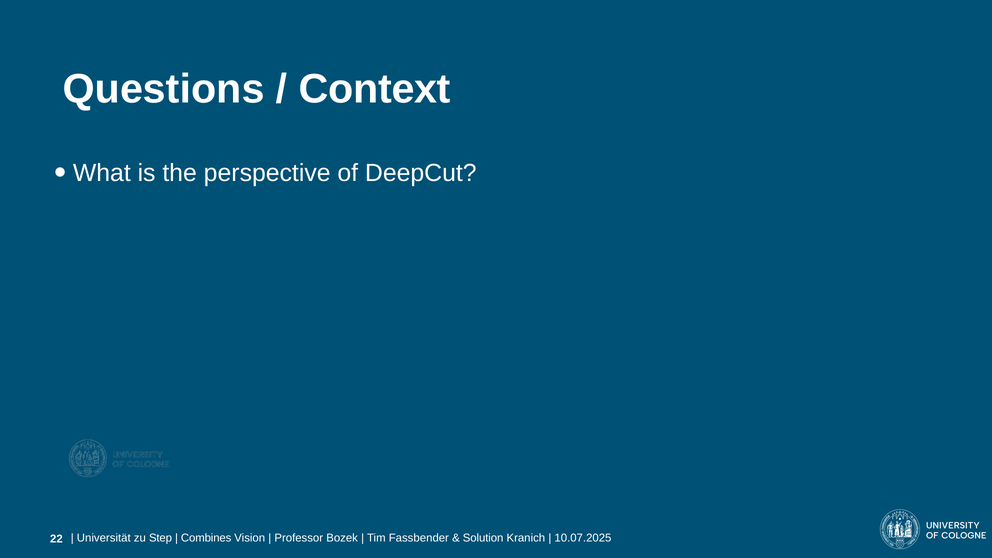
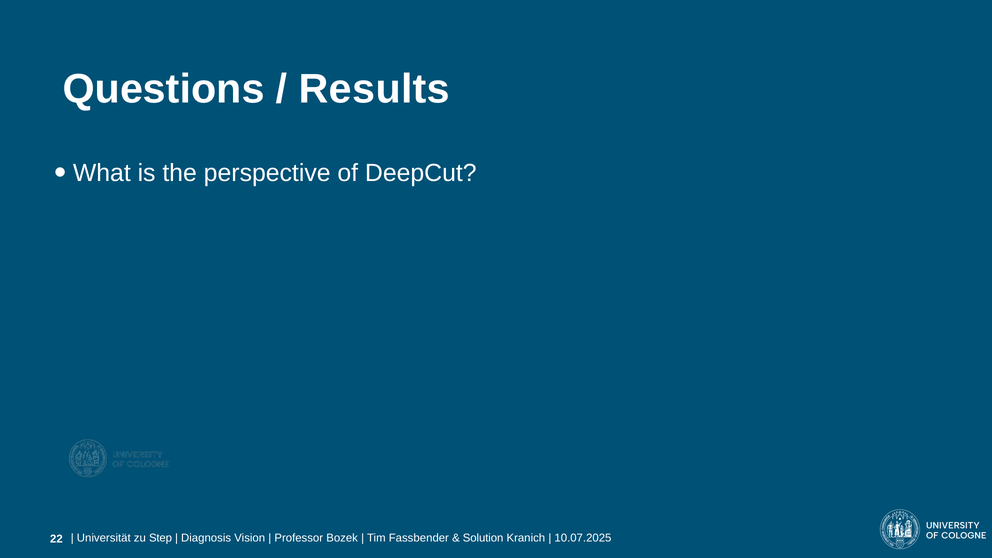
Context: Context -> Results
Combines: Combines -> Diagnosis
